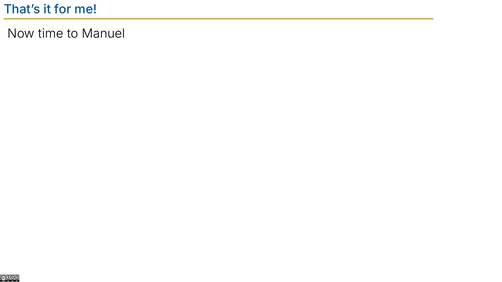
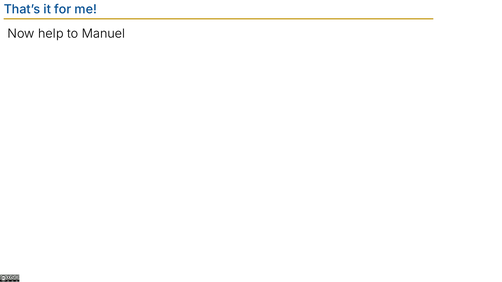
time: time -> help
